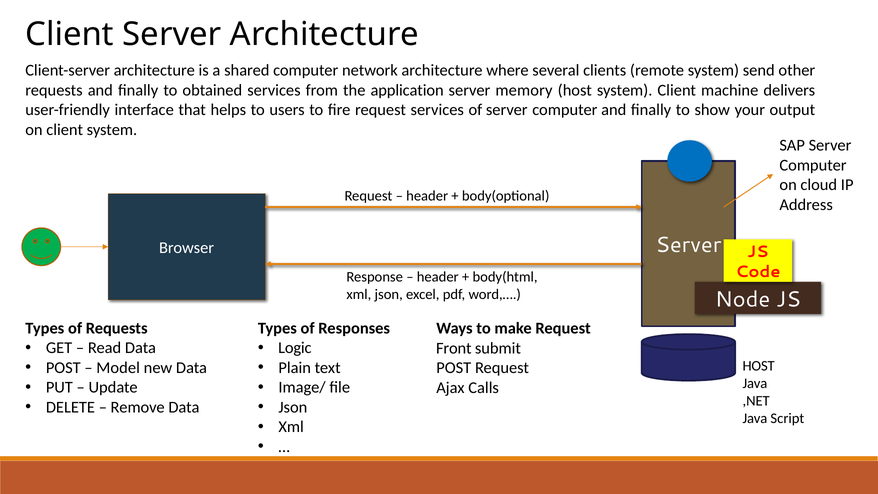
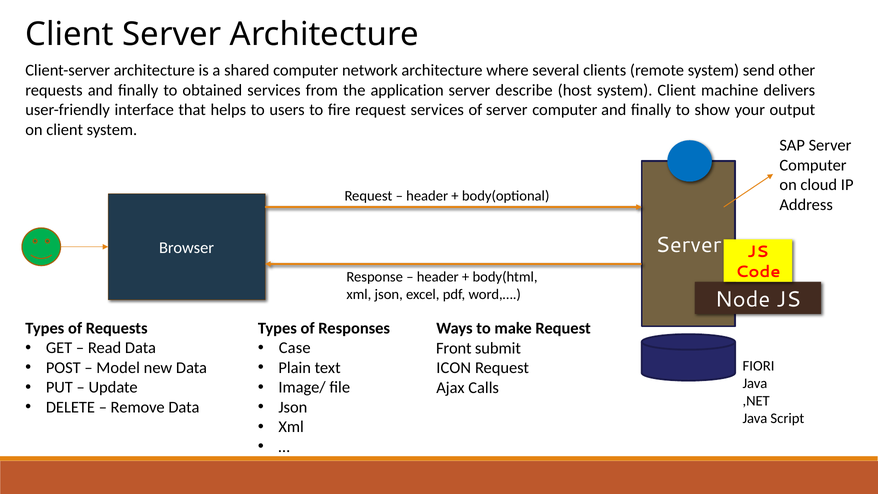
memory: memory -> describe
Logic: Logic -> Case
HOST at (759, 366): HOST -> FIORI
POST at (454, 368): POST -> ICON
